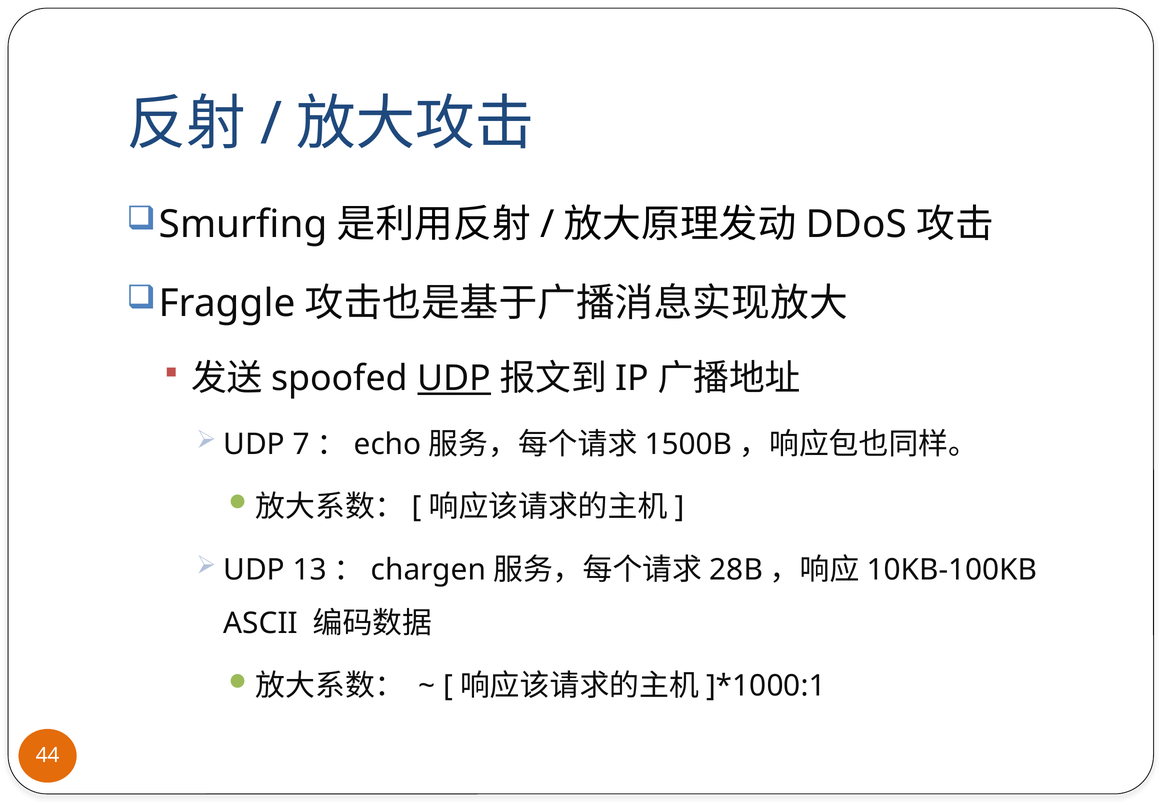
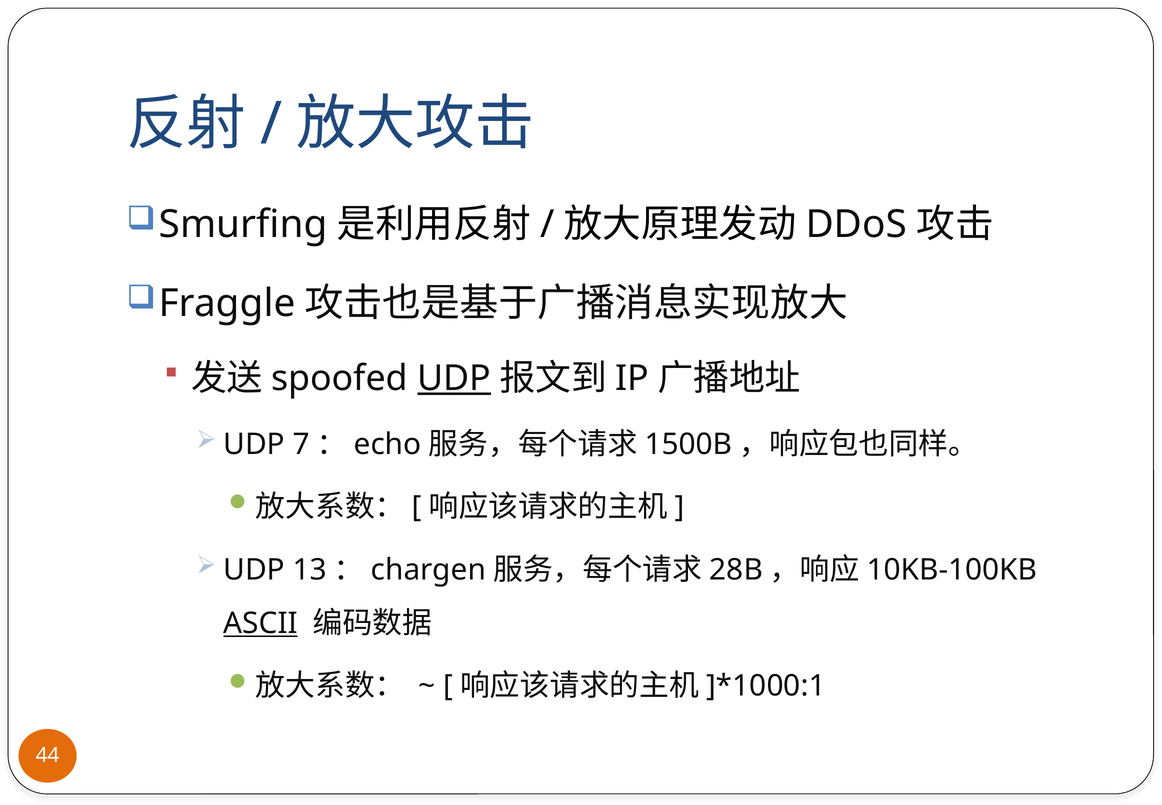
ASCII underline: none -> present
